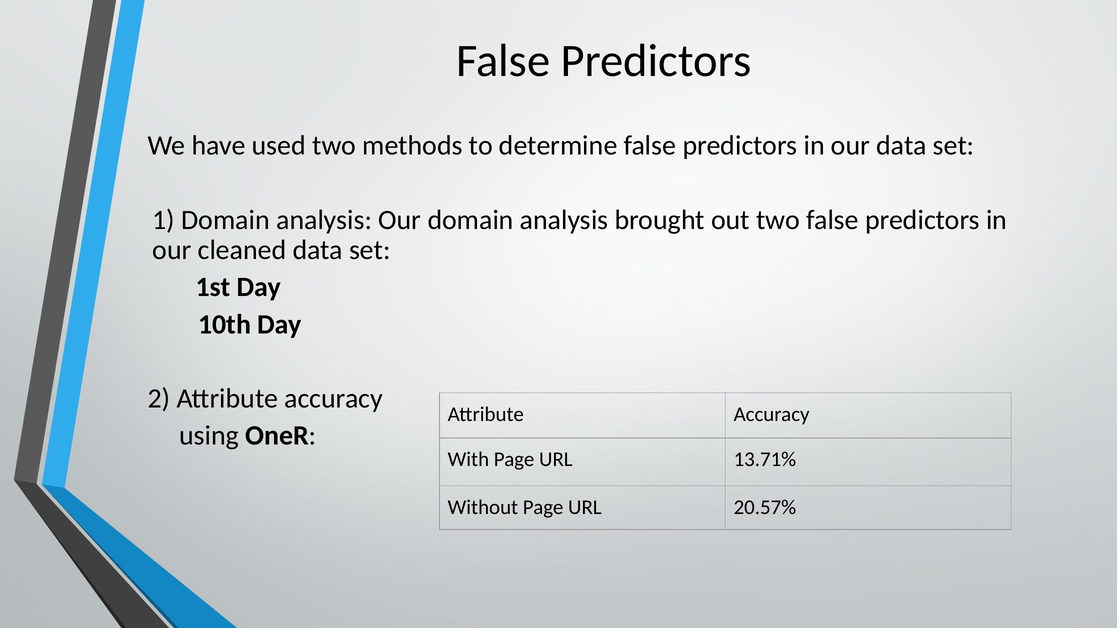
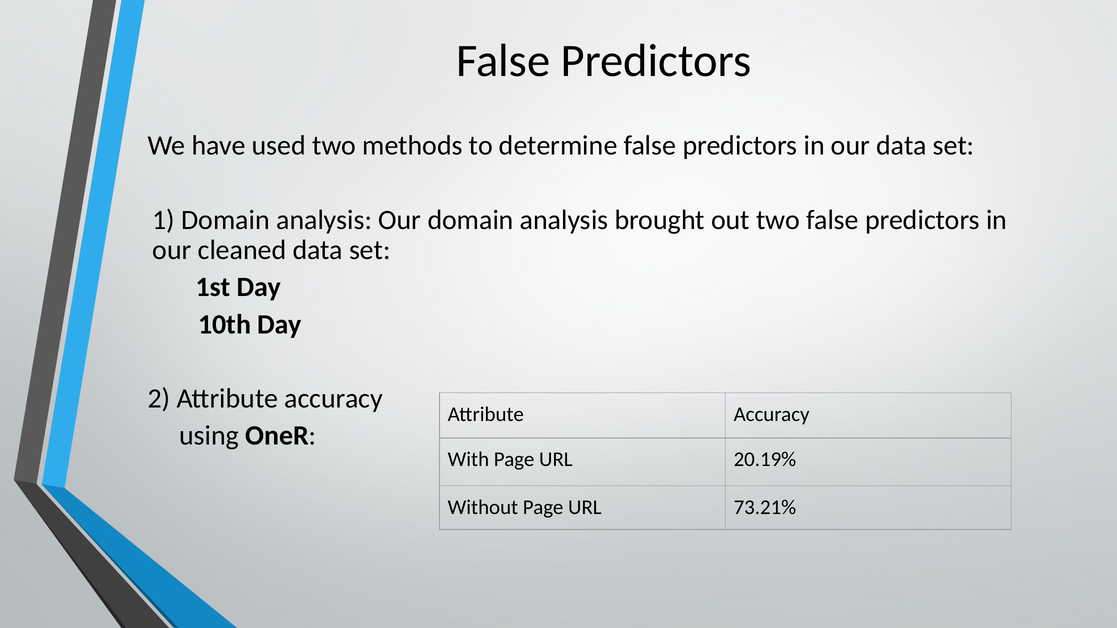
13.71%: 13.71% -> 20.19%
20.57%: 20.57% -> 73.21%
